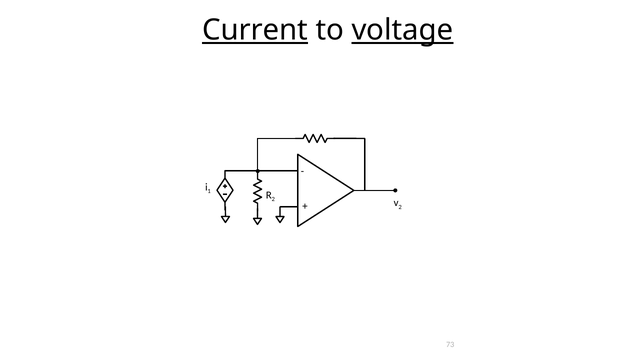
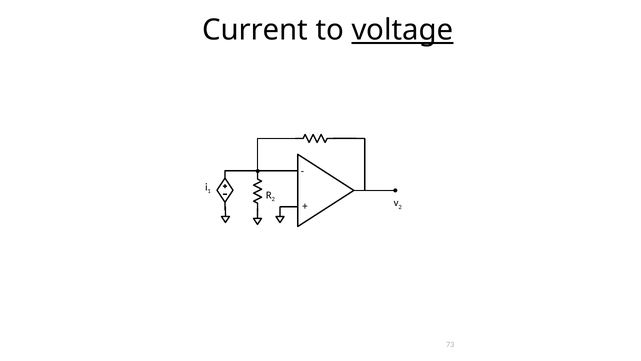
Current underline: present -> none
